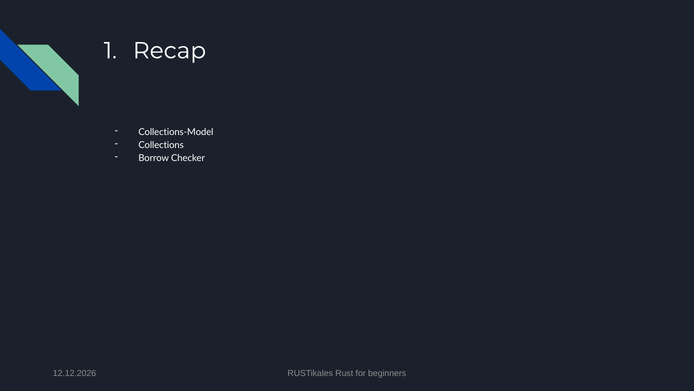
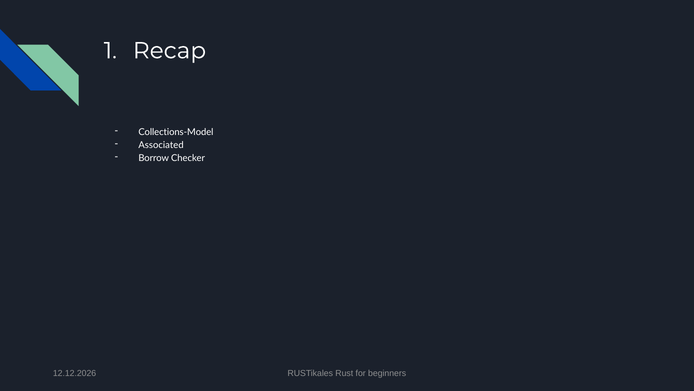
Collections: Collections -> Associated
